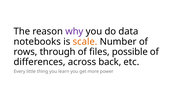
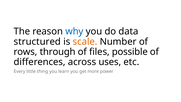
why colour: purple -> blue
notebooks: notebooks -> structured
back: back -> uses
